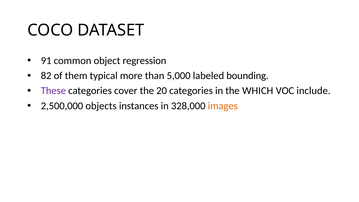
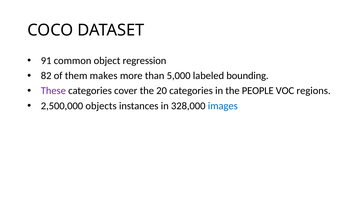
typical: typical -> makes
WHICH: WHICH -> PEOPLE
include: include -> regions
images colour: orange -> blue
